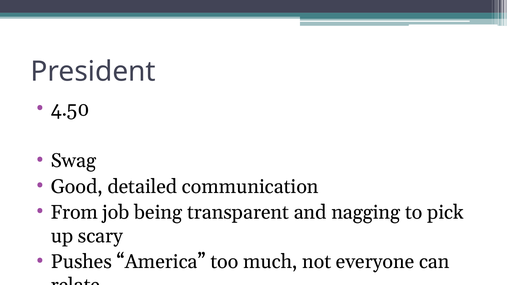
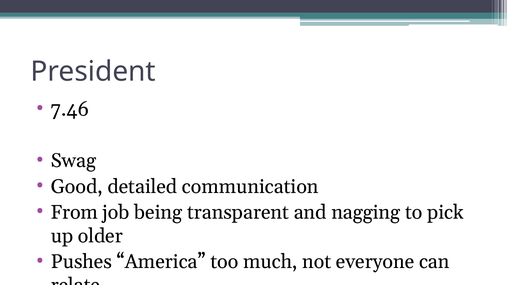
4.50: 4.50 -> 7.46
scary: scary -> older
